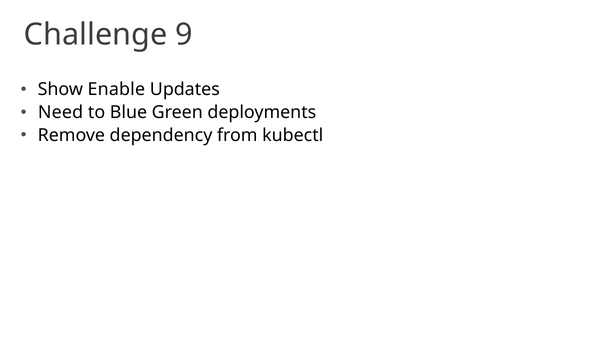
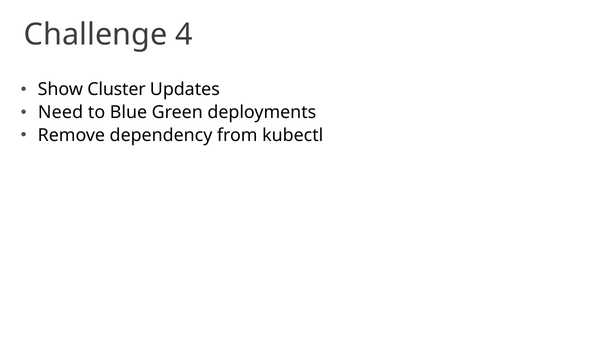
9: 9 -> 4
Enable: Enable -> Cluster
